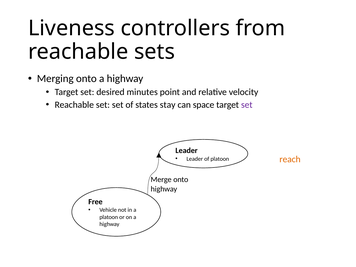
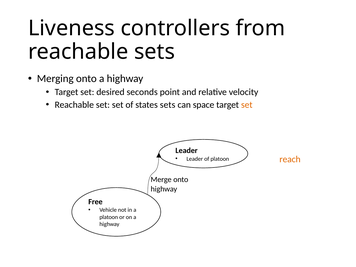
minutes: minutes -> seconds
states stay: stay -> sets
set at (247, 105) colour: purple -> orange
